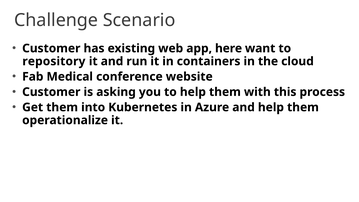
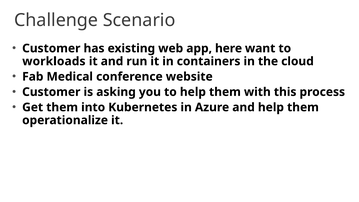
repository: repository -> workloads
